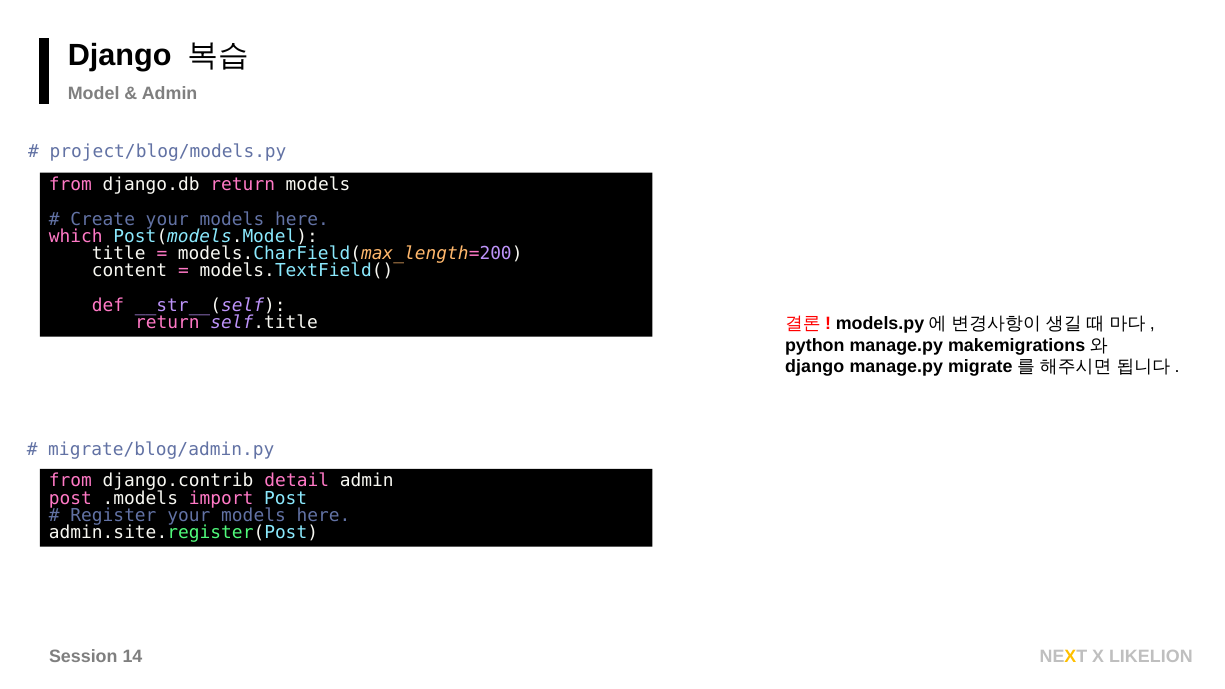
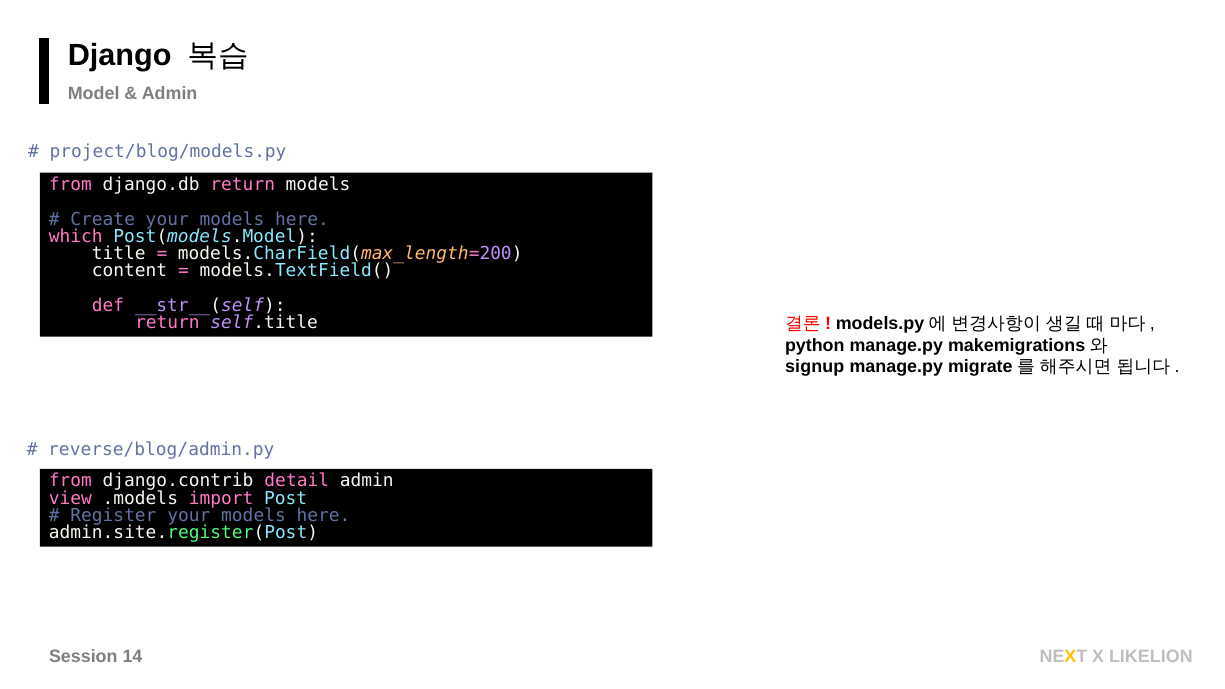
django at (815, 367): django -> signup
migrate/blog/admin.py: migrate/blog/admin.py -> reverse/blog/admin.py
post at (70, 498): post -> view
